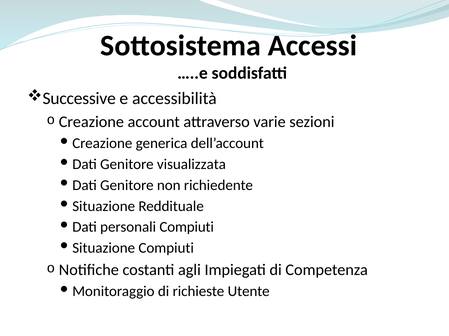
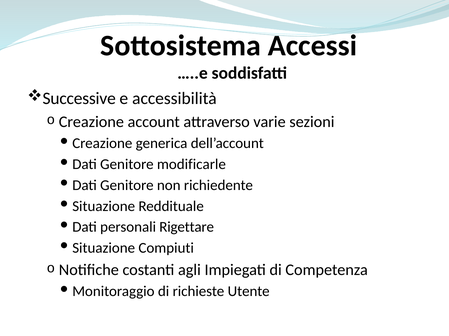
visualizzata: visualizzata -> modificarle
personali Compiuti: Compiuti -> Rigettare
